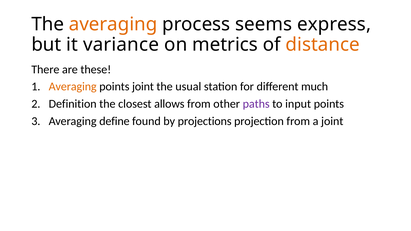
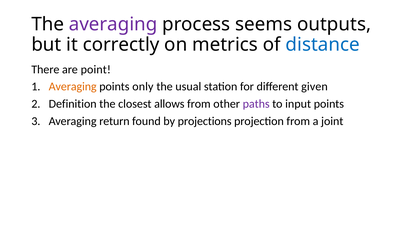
averaging at (113, 24) colour: orange -> purple
express: express -> outputs
variance: variance -> correctly
distance colour: orange -> blue
these: these -> point
points joint: joint -> only
much: much -> given
define: define -> return
